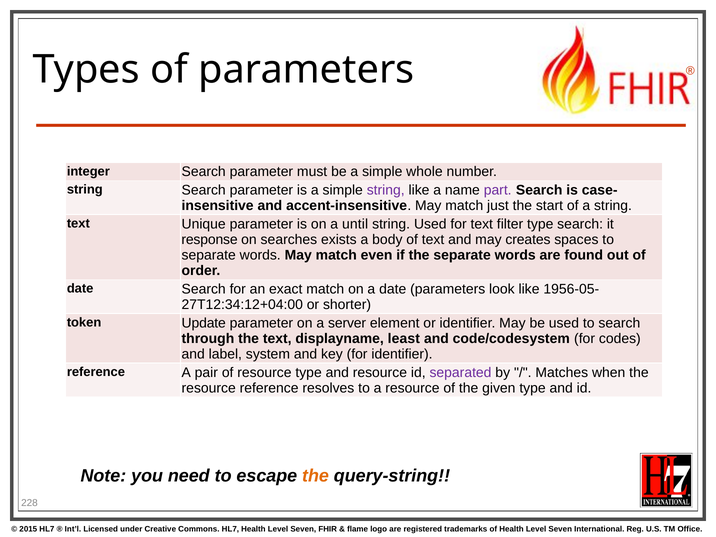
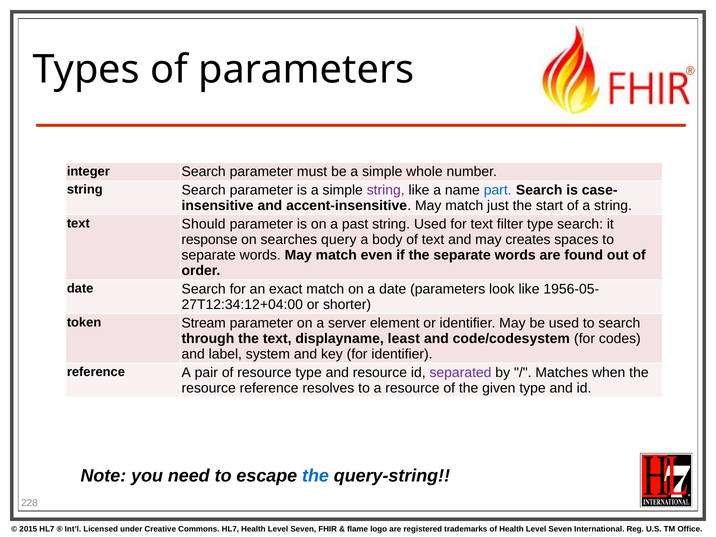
part colour: purple -> blue
Unique: Unique -> Should
until: until -> past
exists: exists -> query
Update: Update -> Stream
the at (315, 476) colour: orange -> blue
